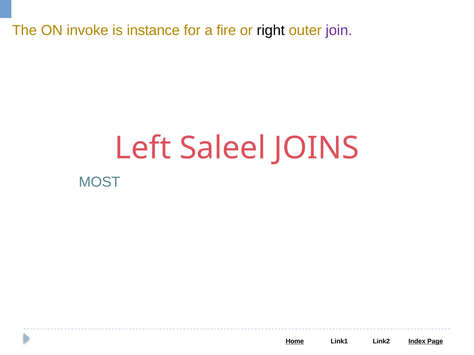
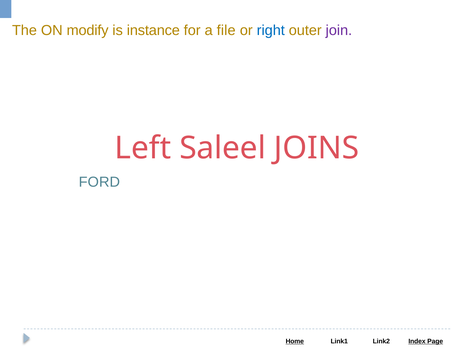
invoke: invoke -> modify
fire: fire -> file
right colour: black -> blue
MOST: MOST -> FORD
